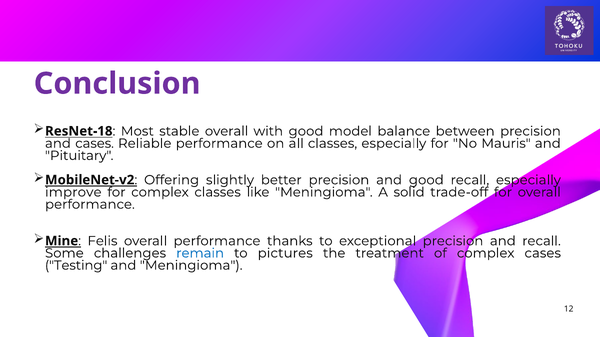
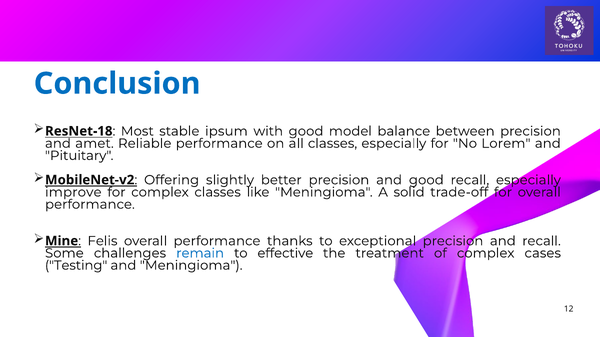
Conclusion colour: purple -> blue
stable overall: overall -> ipsum
and cases: cases -> amet
Mauris: Mauris -> Lorem
pictures: pictures -> effective
